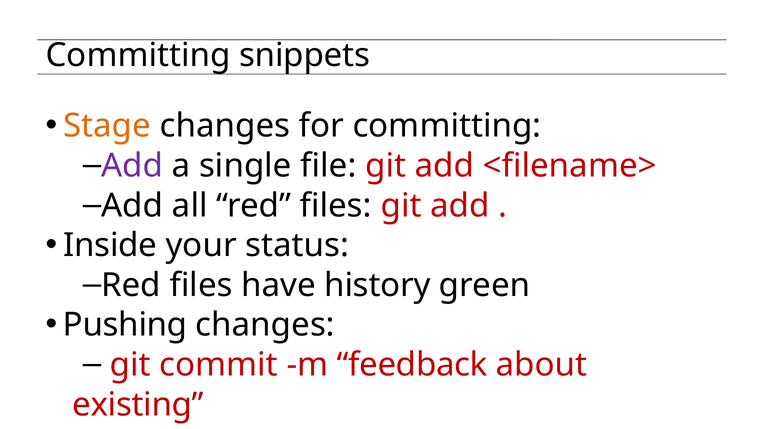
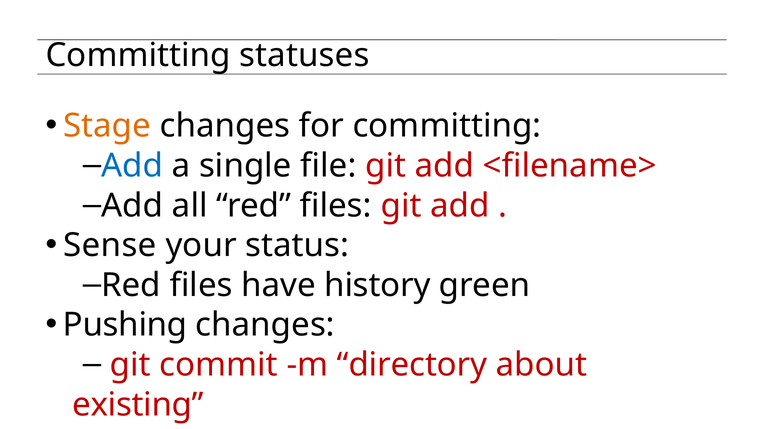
snippets: snippets -> statuses
Add at (132, 166) colour: purple -> blue
Inside: Inside -> Sense
feedback: feedback -> directory
